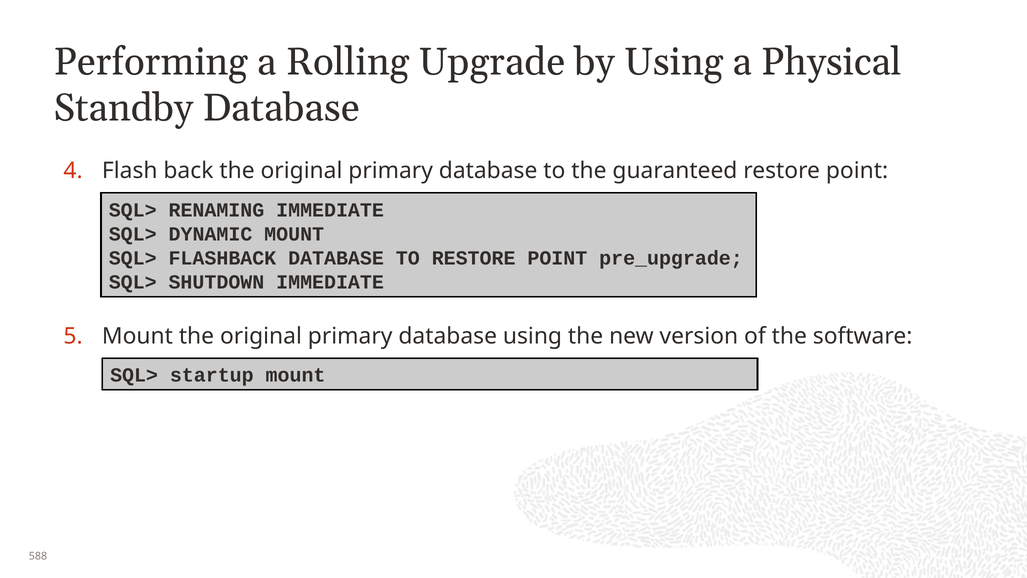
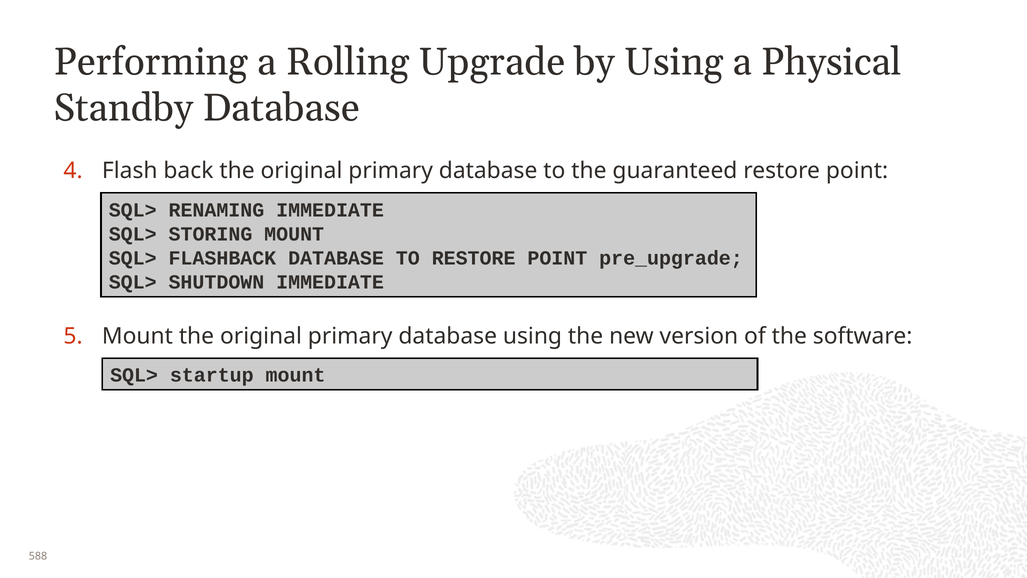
DYNAMIC: DYNAMIC -> STORING
